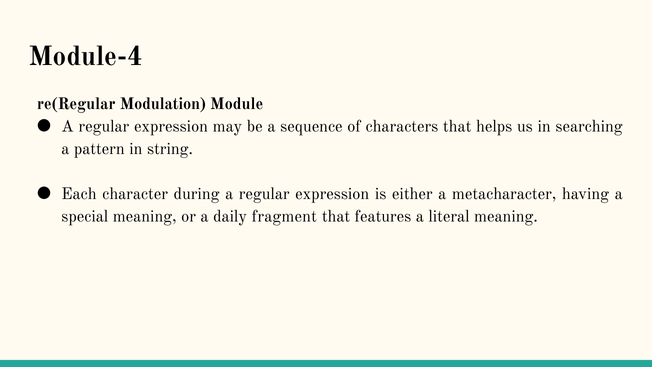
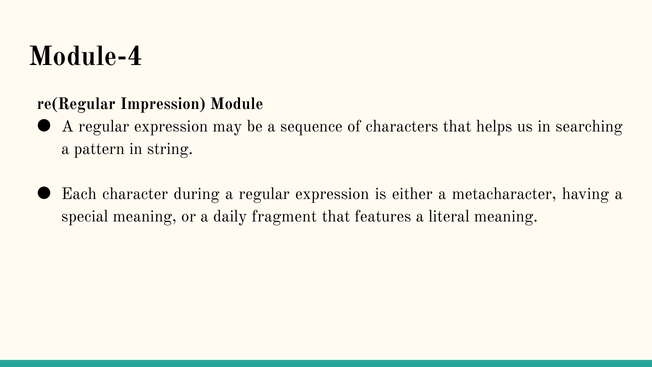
Modulation: Modulation -> Impression
